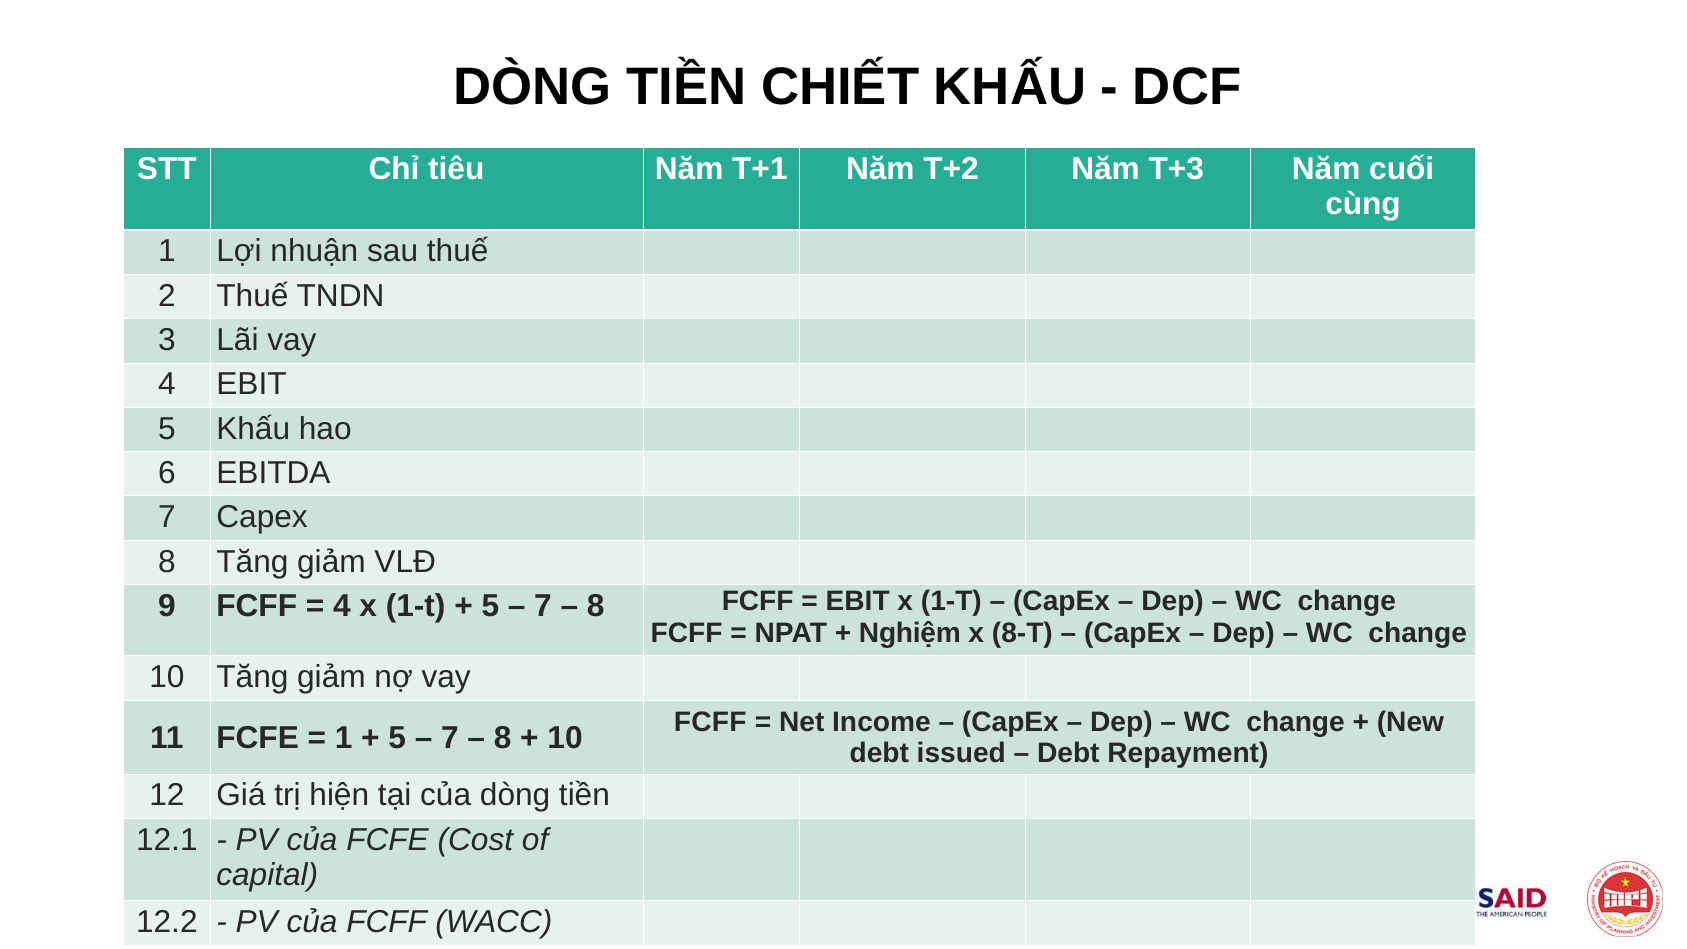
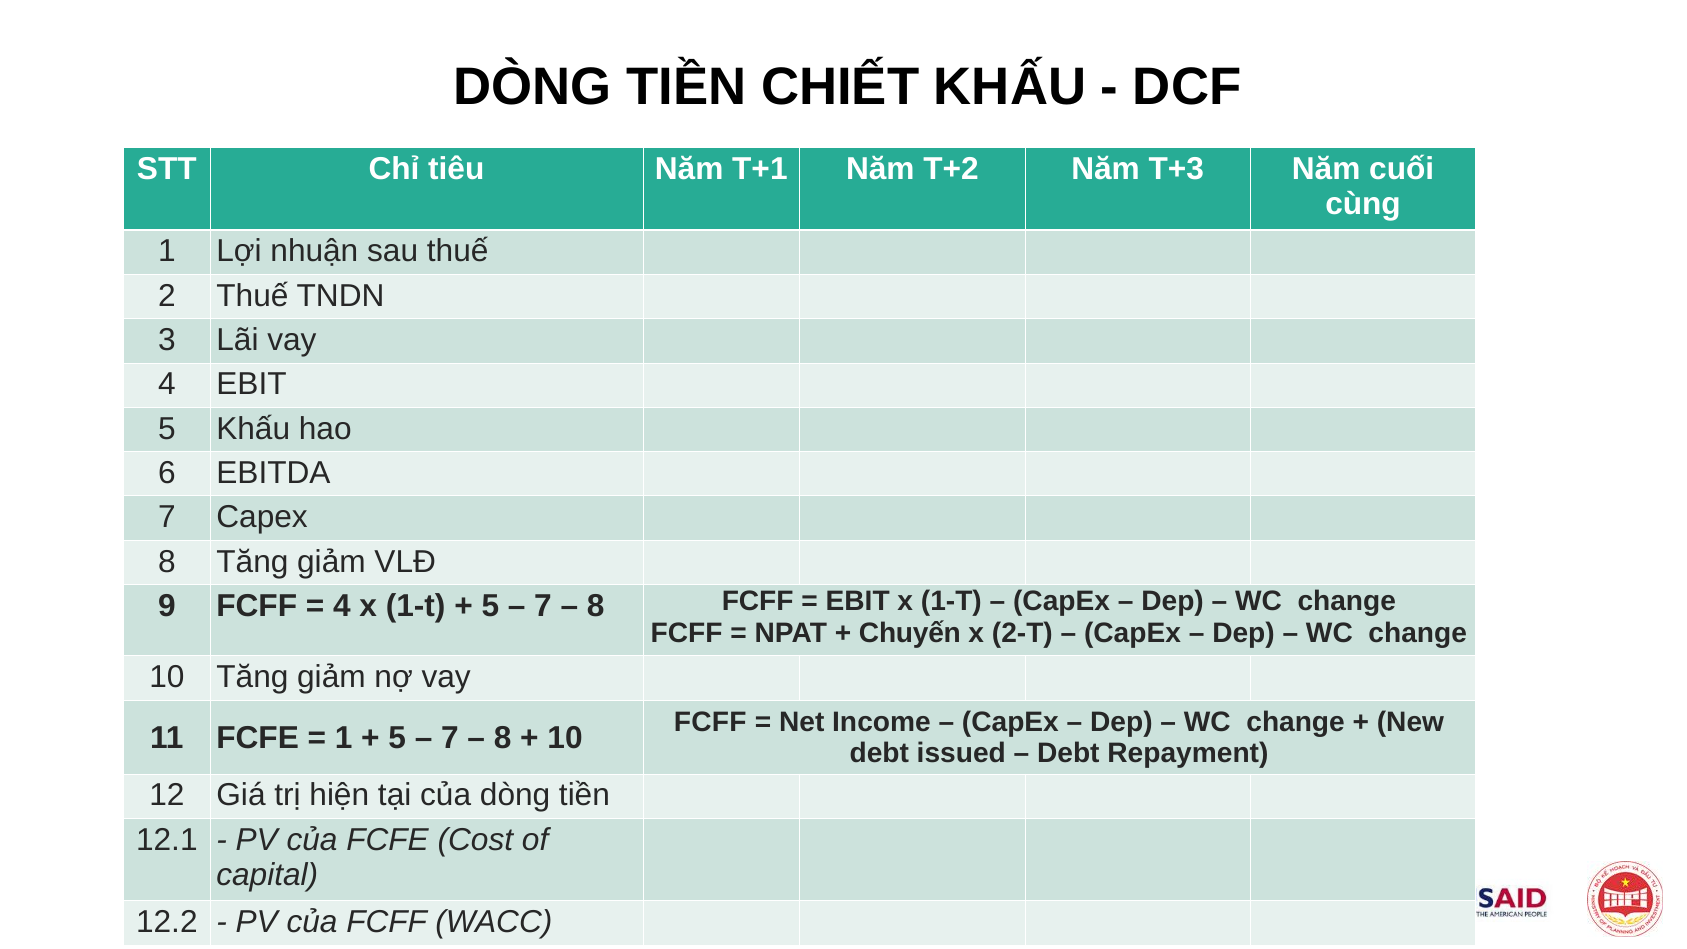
Nghiệm: Nghiệm -> Chuyến
8-T: 8-T -> 2-T
